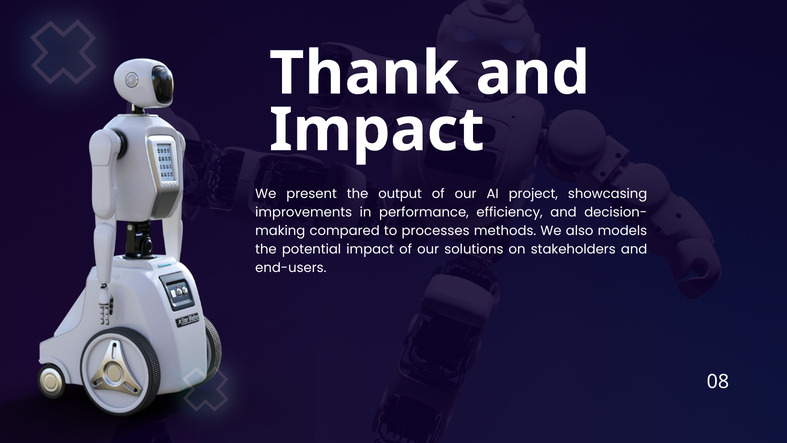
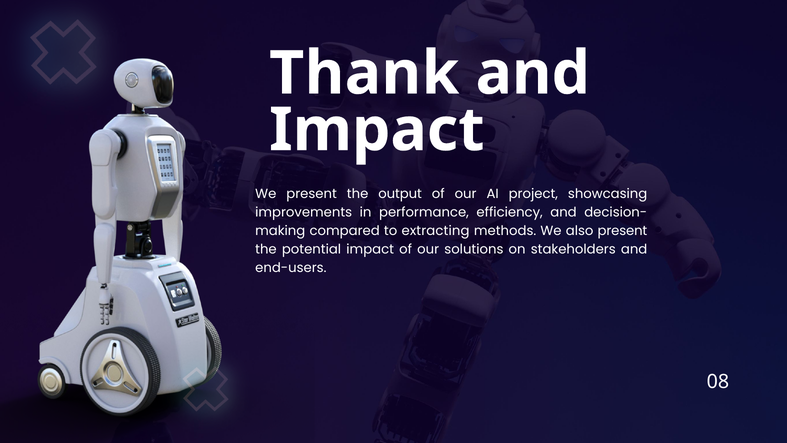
processes: processes -> extracting
also models: models -> present
